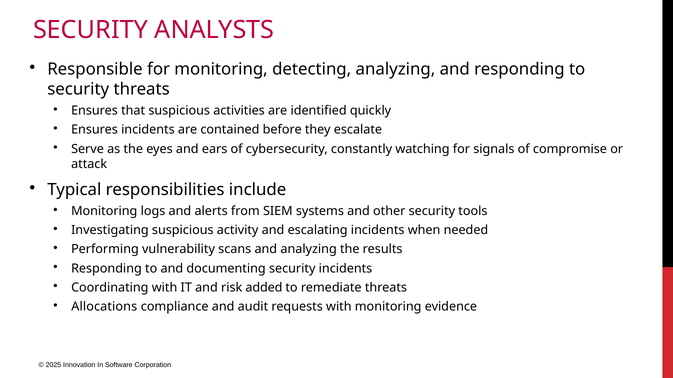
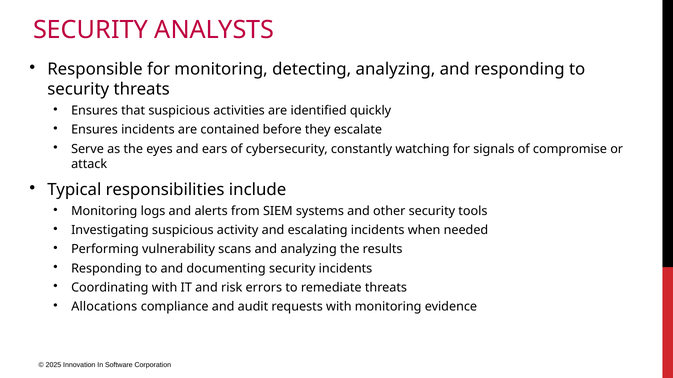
added: added -> errors
